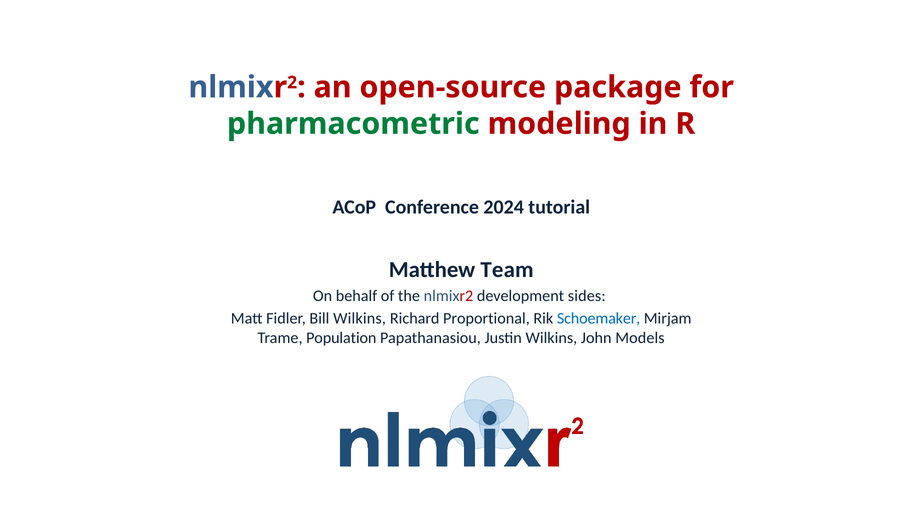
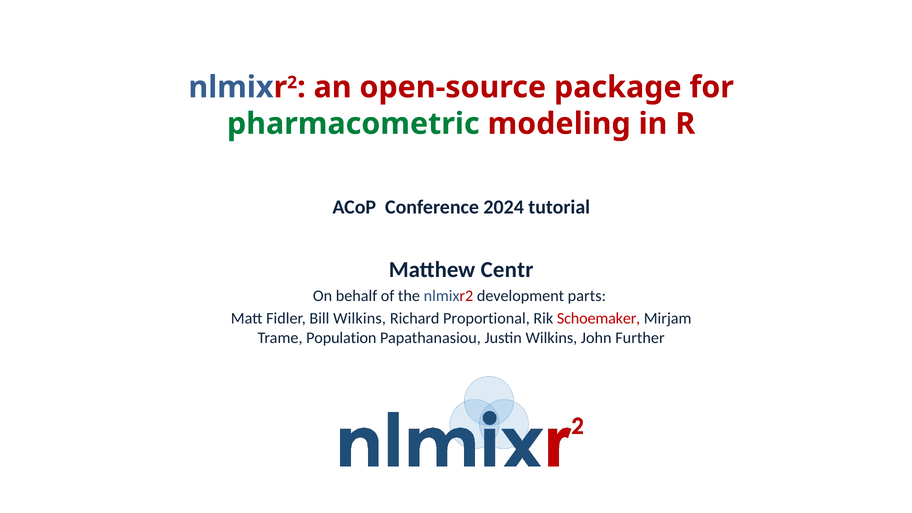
Team: Team -> Centr
sides: sides -> parts
Schoemaker colour: blue -> red
Models: Models -> Further
